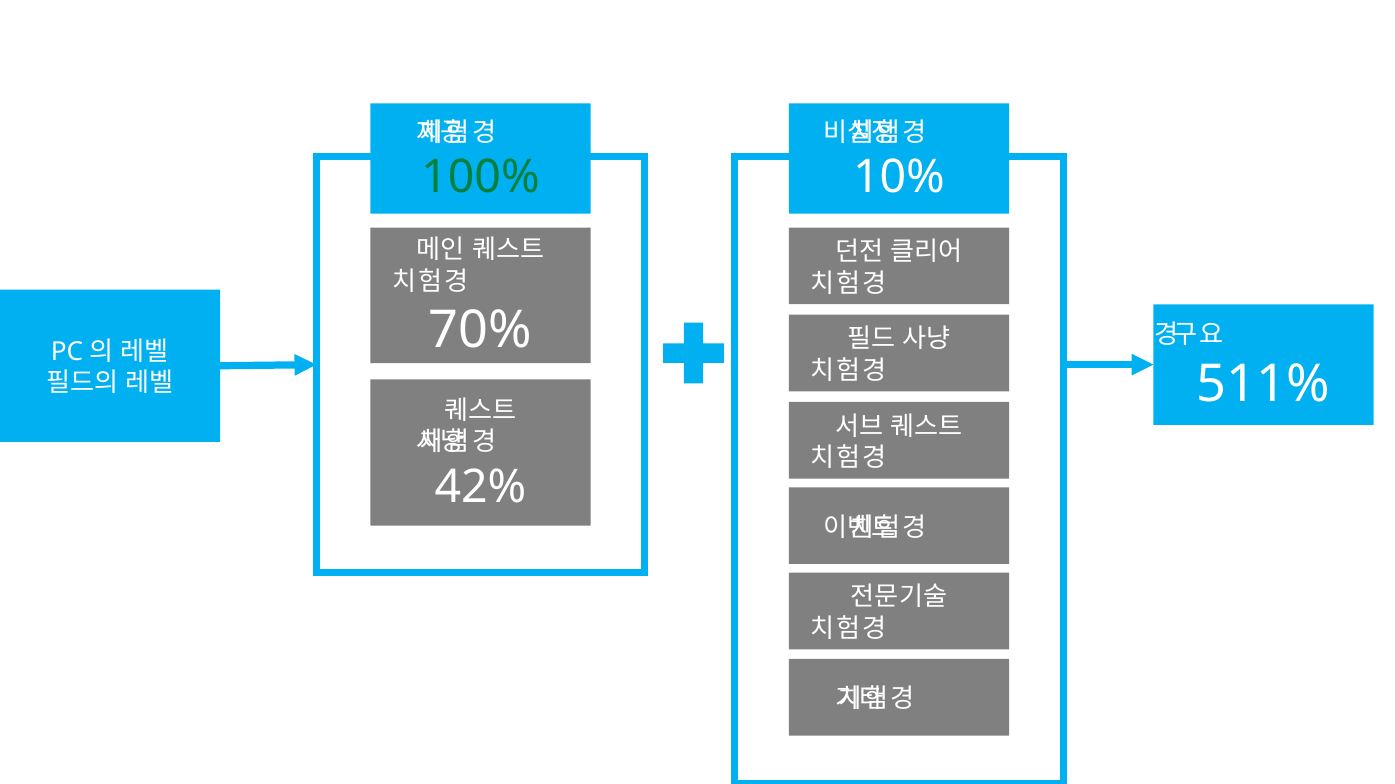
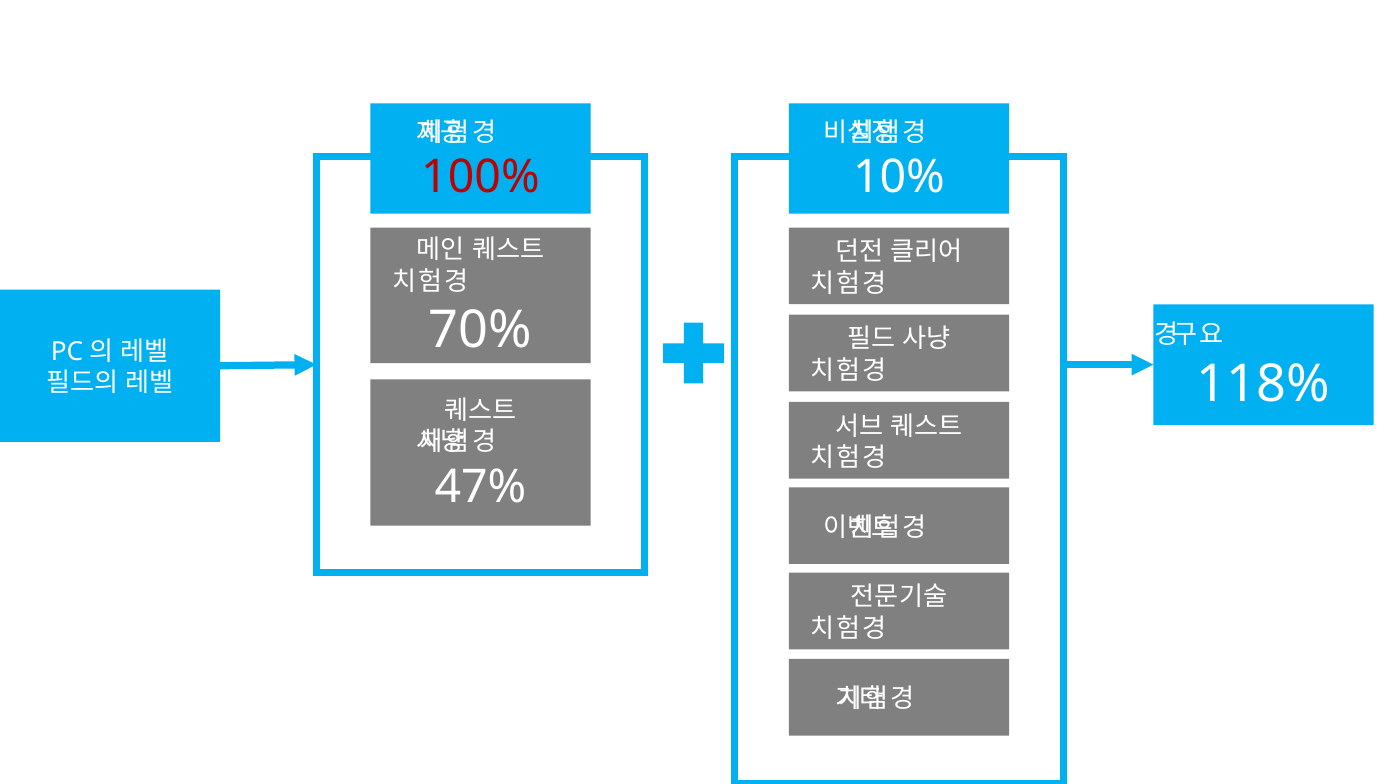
100% colour: green -> red
511%: 511% -> 118%
42%: 42% -> 47%
